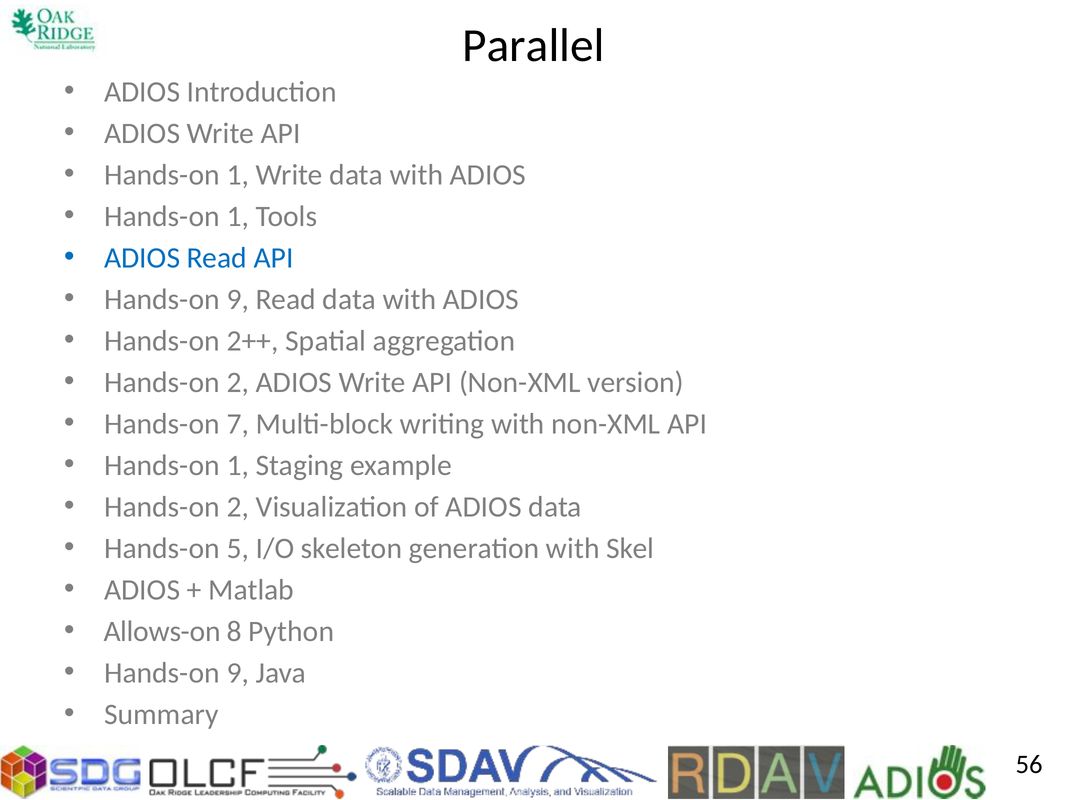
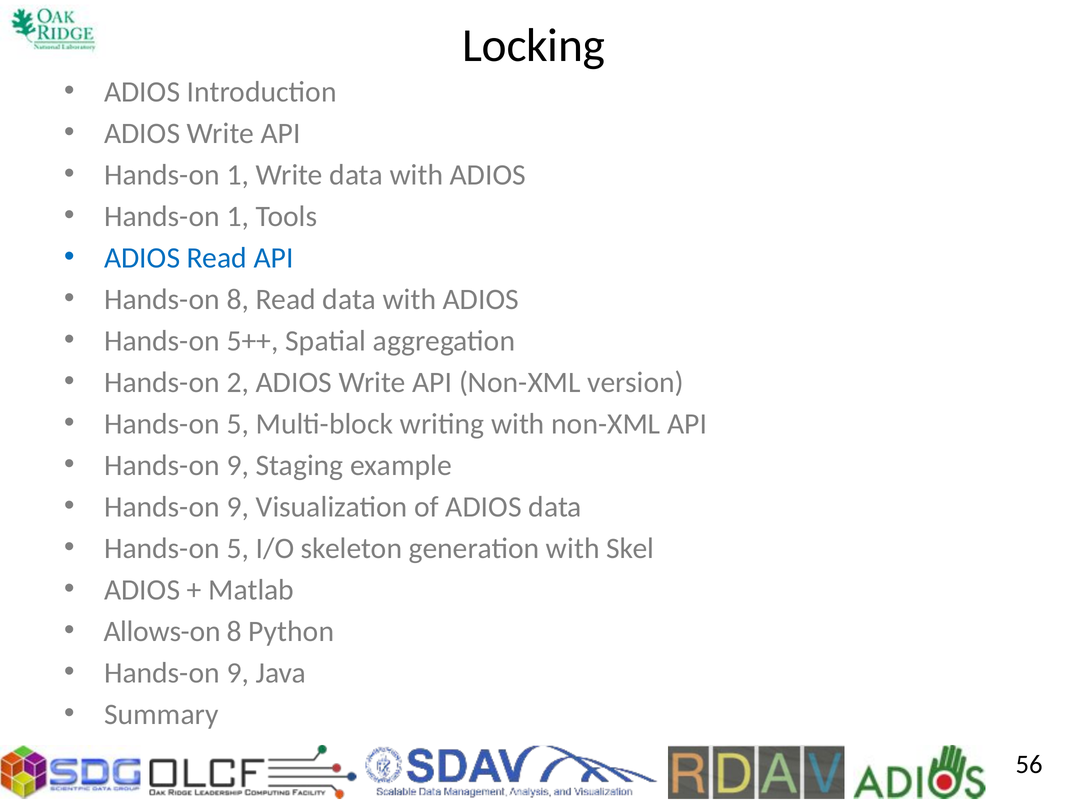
Parallel: Parallel -> Locking
9 at (238, 299): 9 -> 8
2++: 2++ -> 5++
7 at (238, 424): 7 -> 5
1 at (238, 465): 1 -> 9
2 at (238, 507): 2 -> 9
